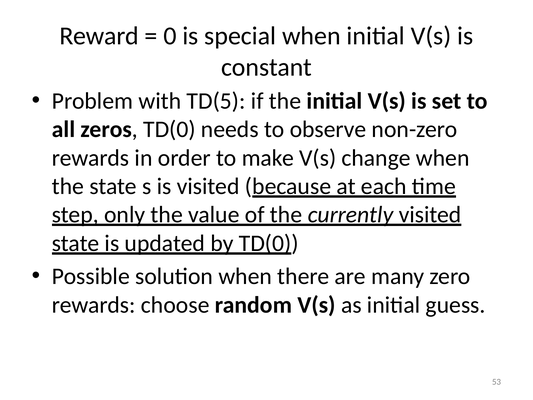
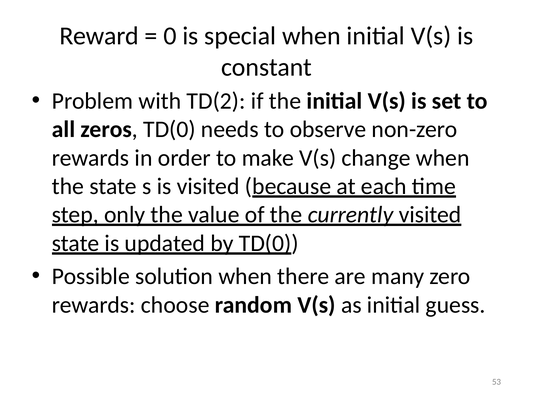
TD(5: TD(5 -> TD(2
